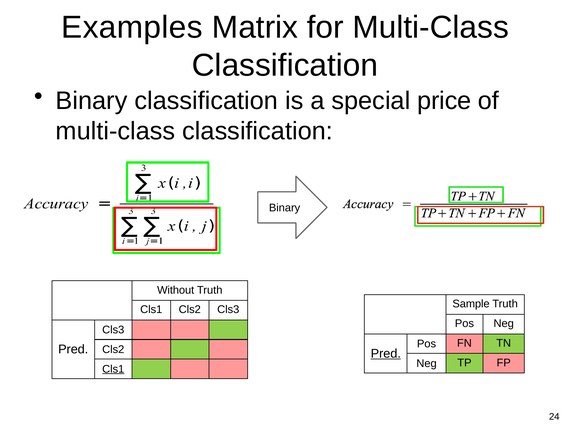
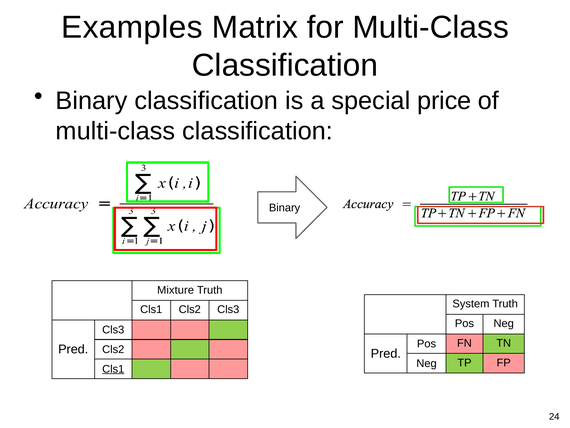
Without: Without -> Mixture
Sample: Sample -> System
Pred at (386, 353) underline: present -> none
